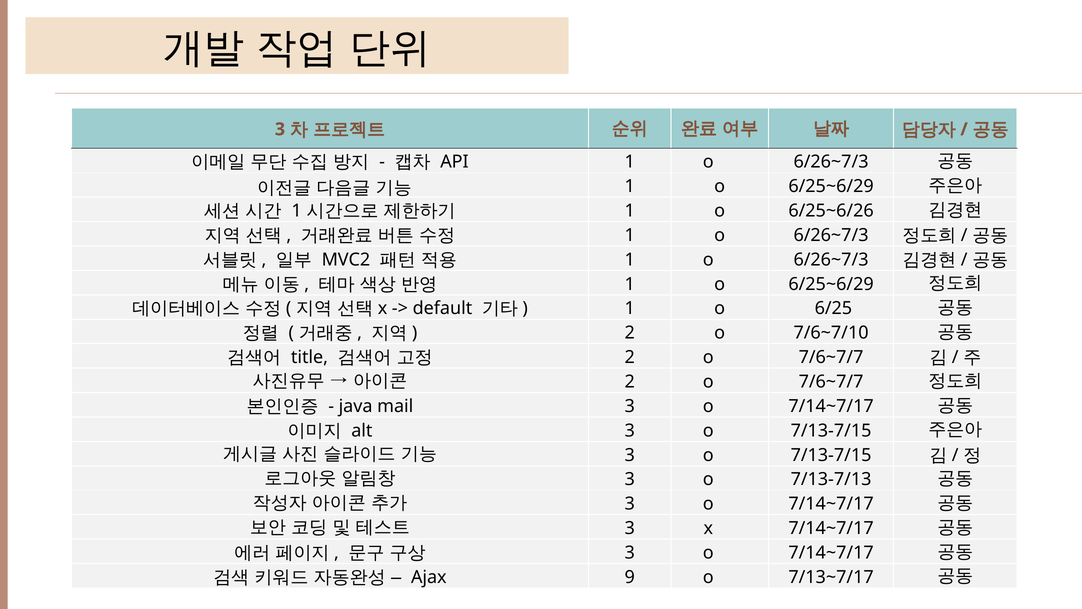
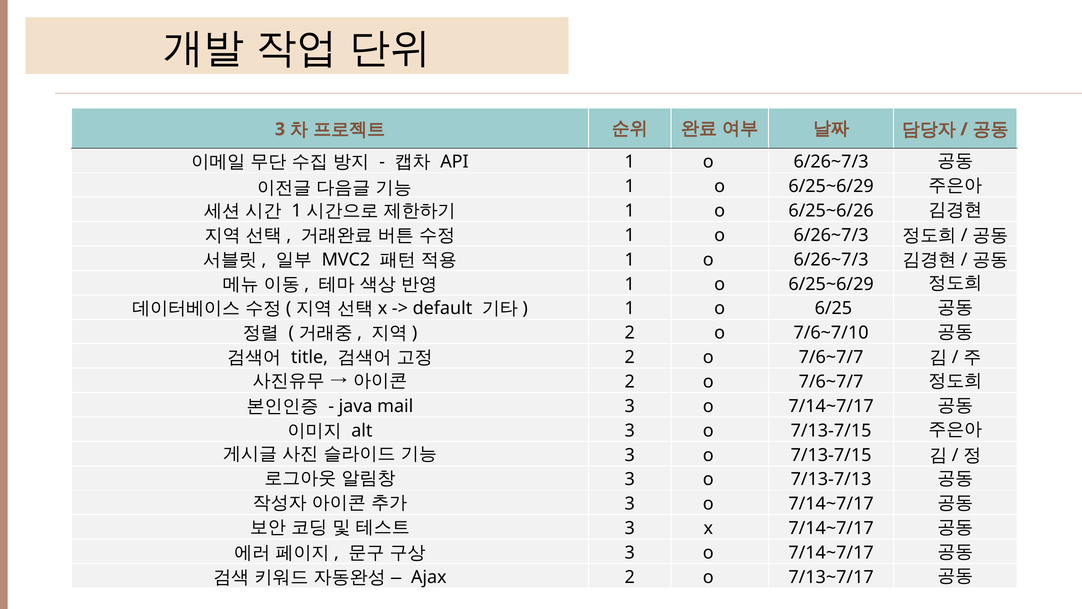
Ajax 9: 9 -> 2
